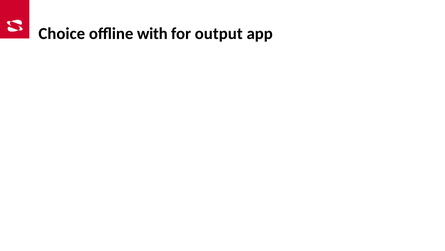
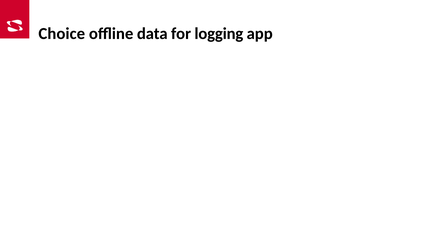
with: with -> data
output: output -> logging
